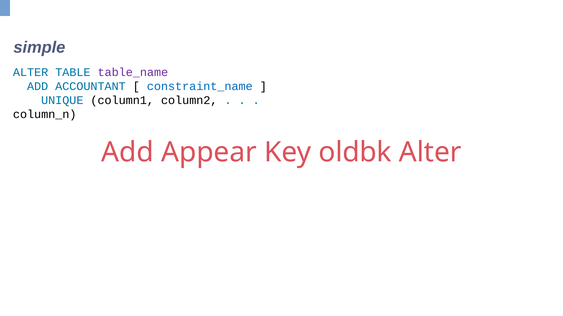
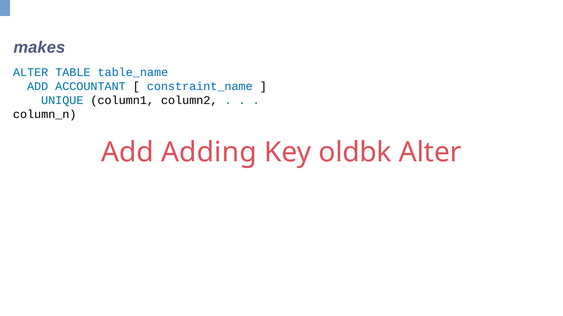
simple: simple -> makes
table_name colour: purple -> blue
Appear: Appear -> Adding
